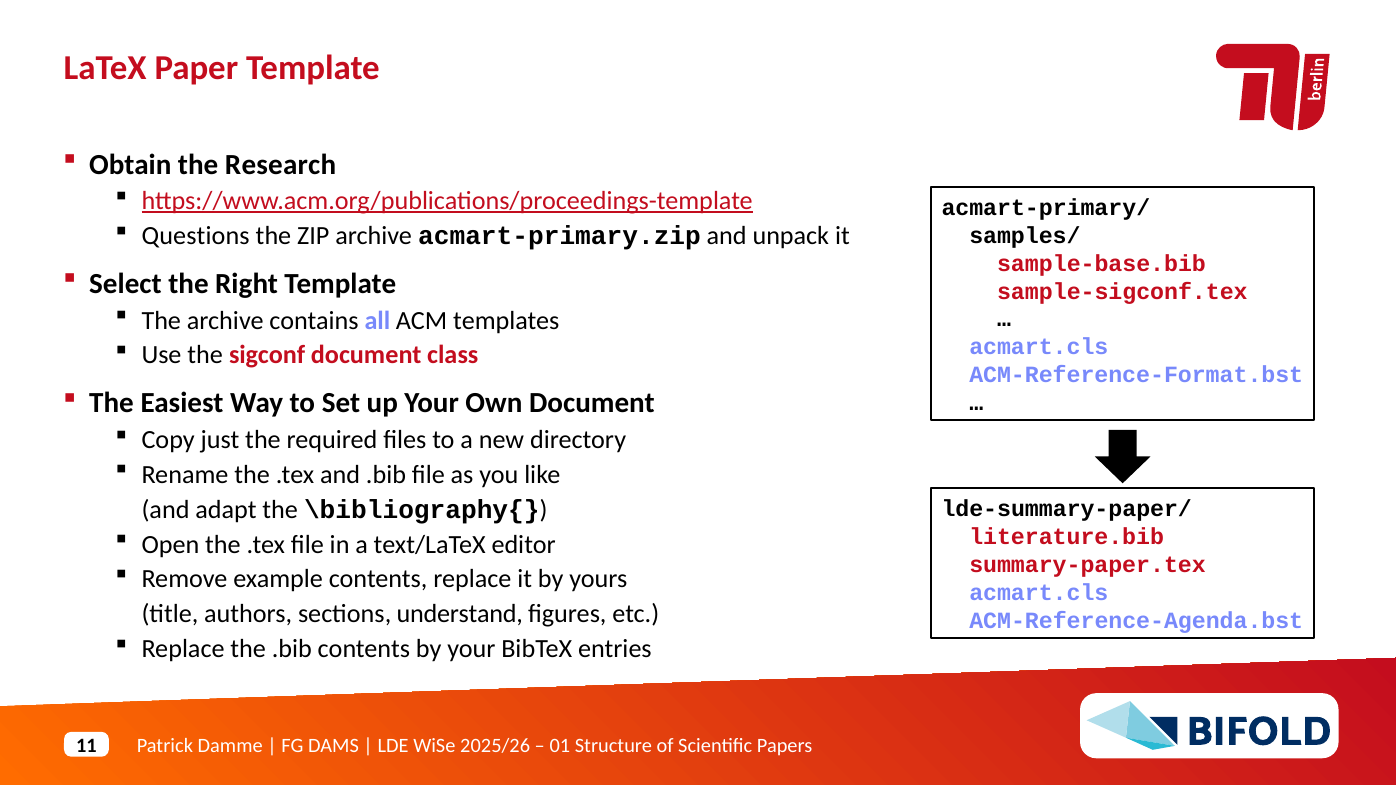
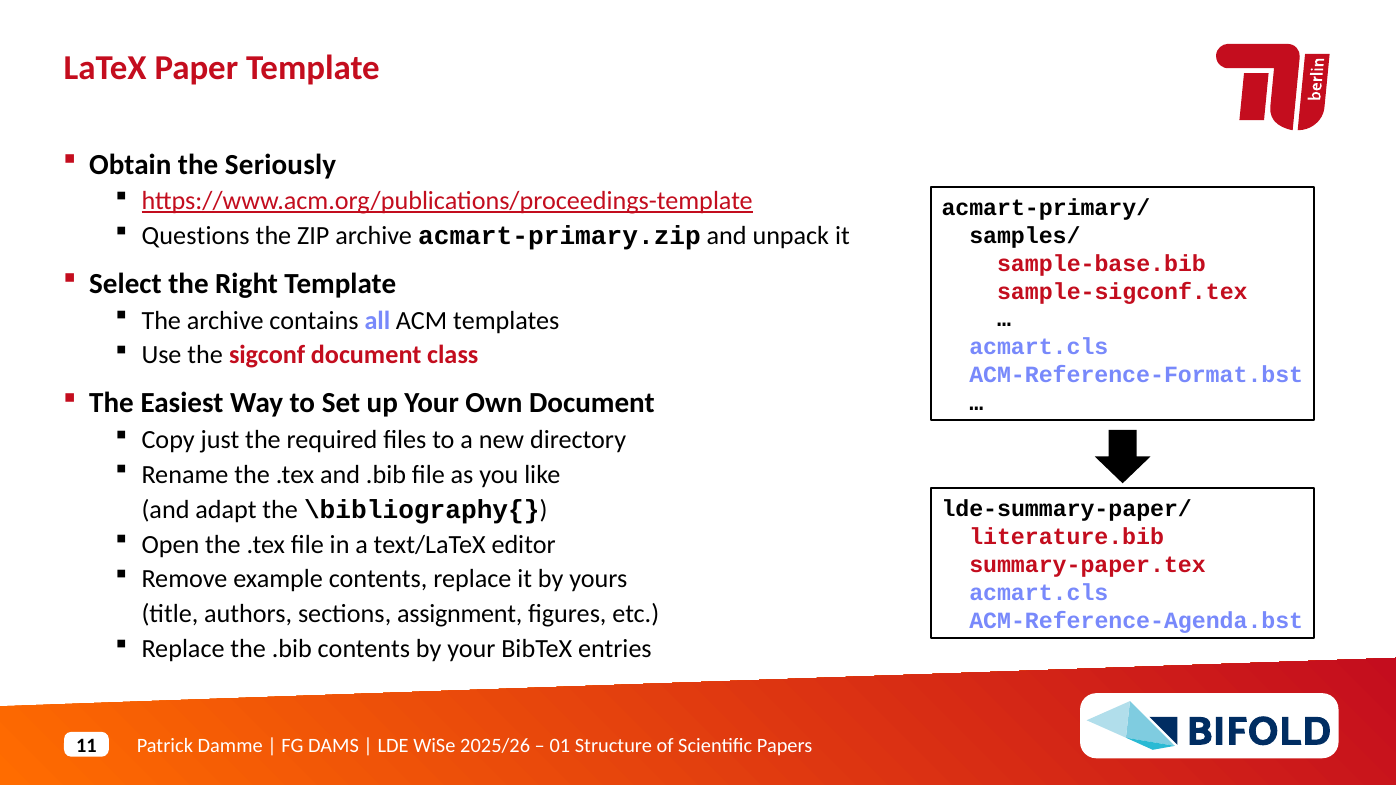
Research: Research -> Seriously
understand: understand -> assignment
